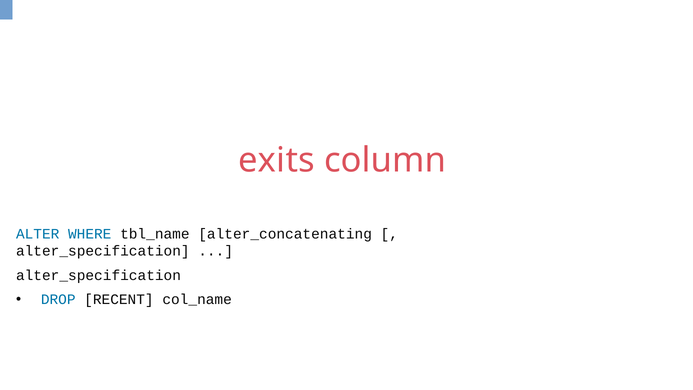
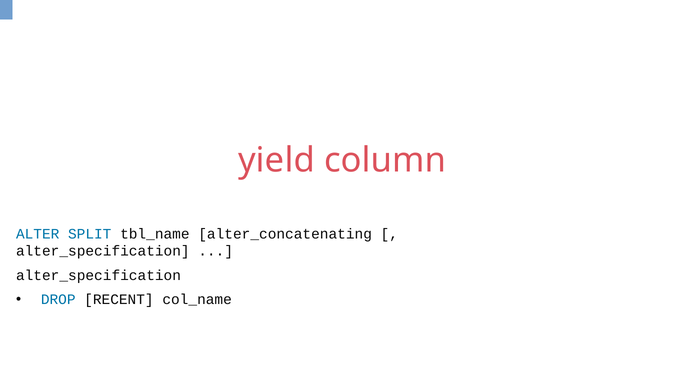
exits: exits -> yield
WHERE: WHERE -> SPLIT
